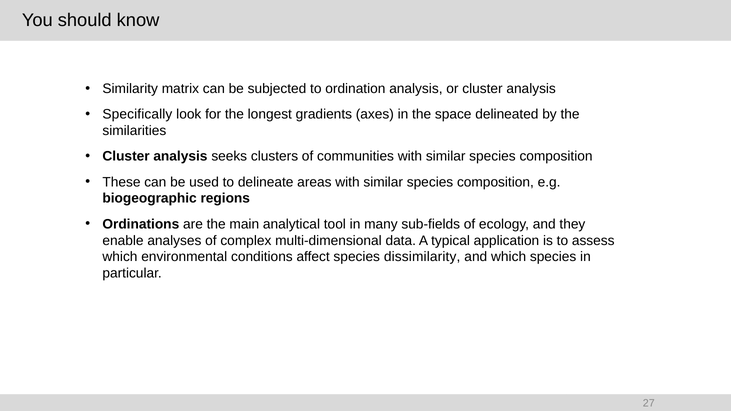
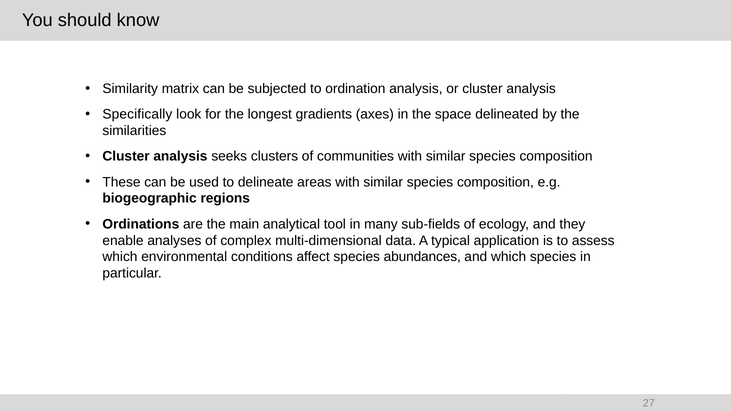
dissimilarity: dissimilarity -> abundances
